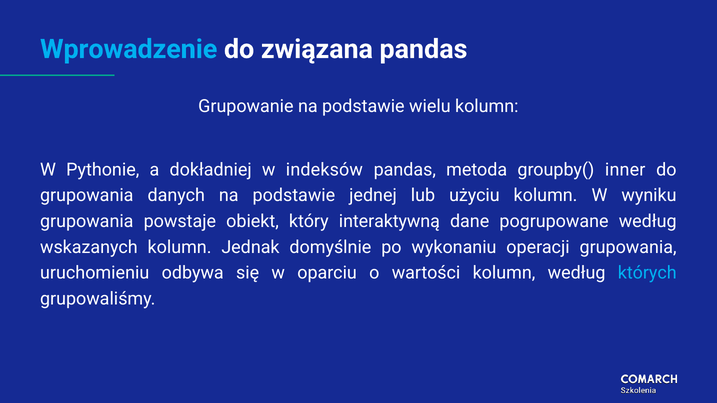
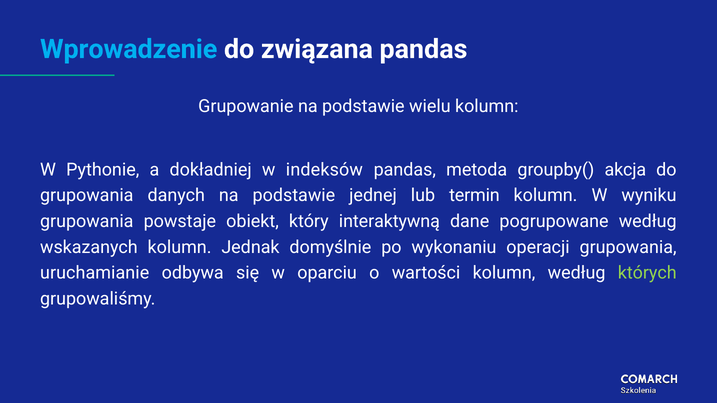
inner: inner -> akcja
użyciu: użyciu -> termin
uruchomieniu: uruchomieniu -> uruchamianie
których colour: light blue -> light green
